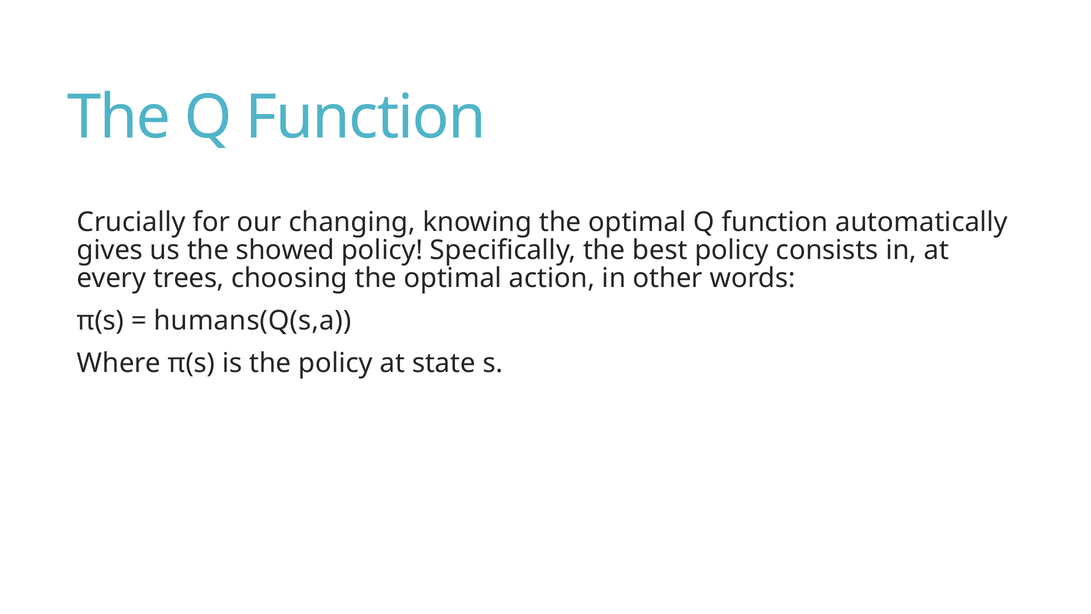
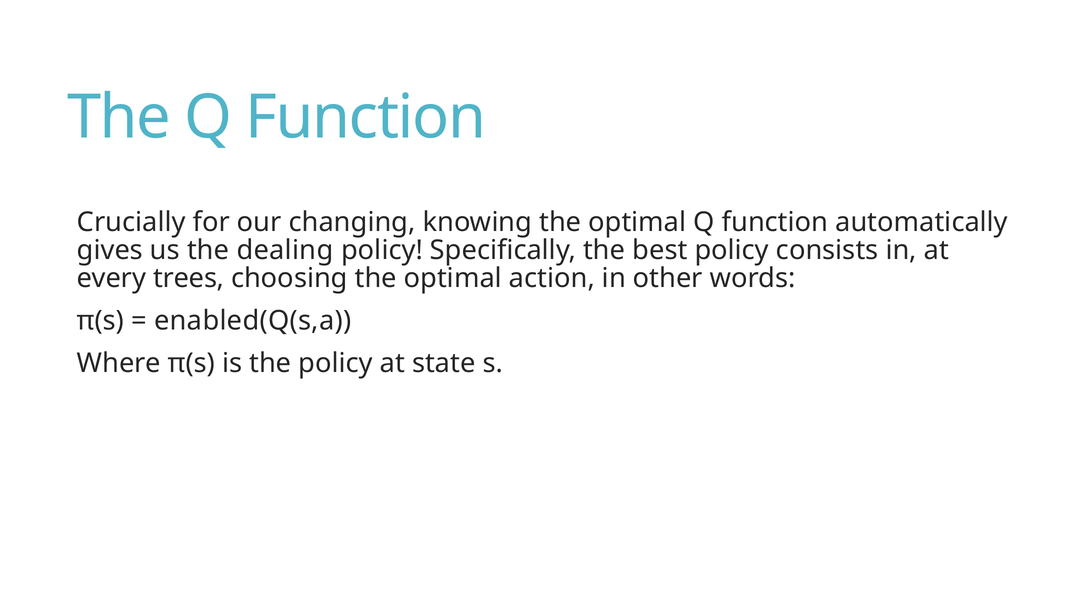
showed: showed -> dealing
humans(Q(s,a: humans(Q(s,a -> enabled(Q(s,a
